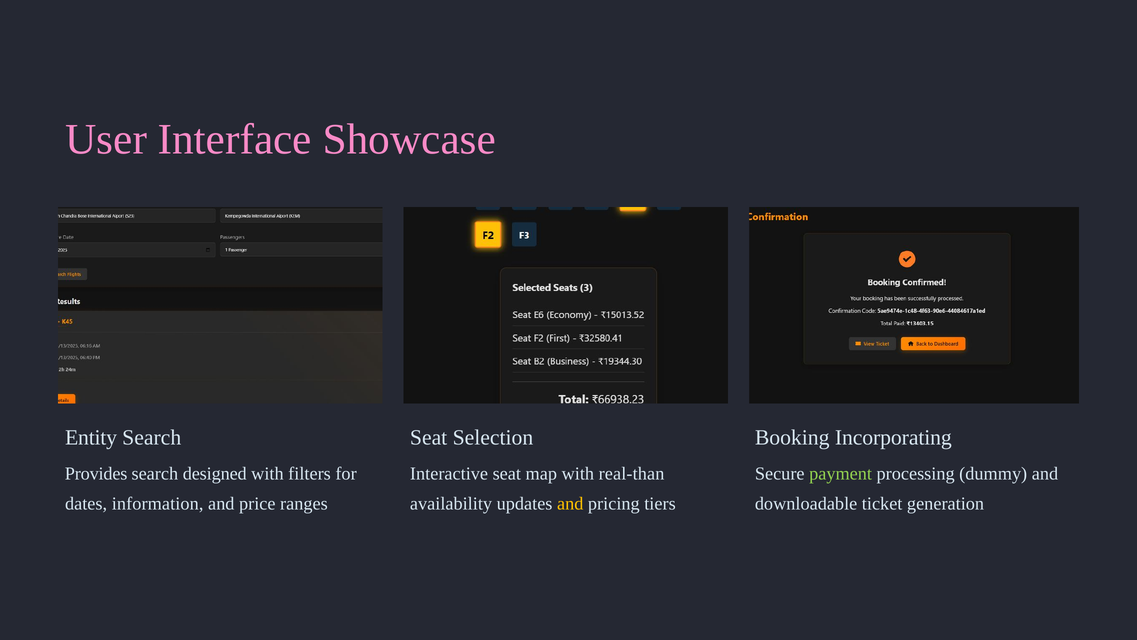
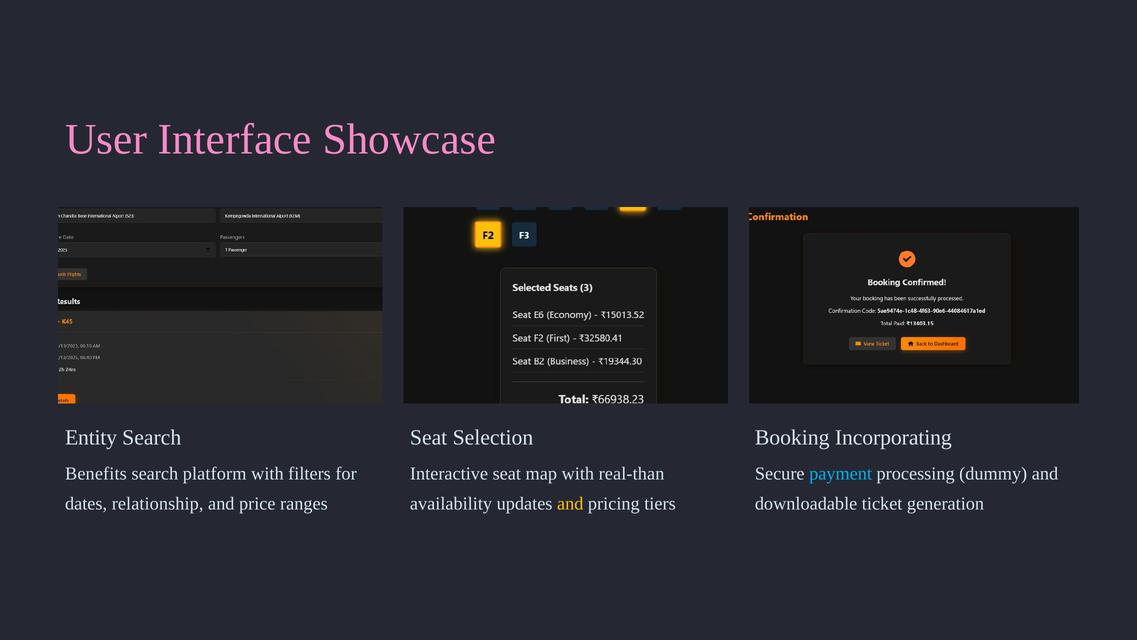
Provides: Provides -> Benefits
designed: designed -> platform
payment colour: light green -> light blue
information: information -> relationship
